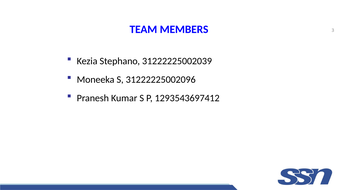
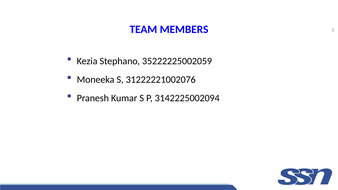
31222225002039: 31222225002039 -> 35222225002059
31222225002096: 31222225002096 -> 31222221002076
1293543697412: 1293543697412 -> 3142225002094
